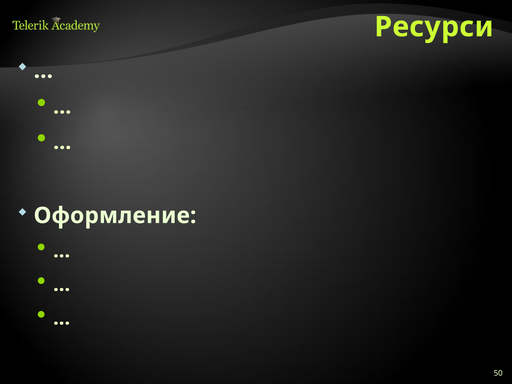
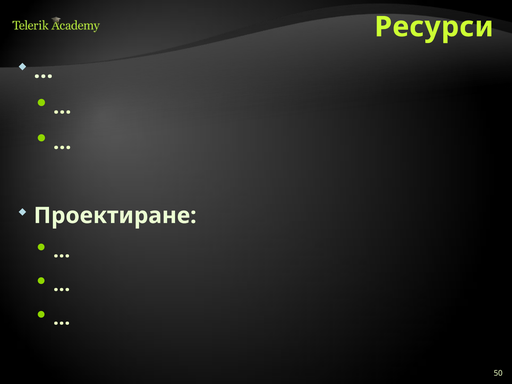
Оформление: Оформление -> Проектиране
